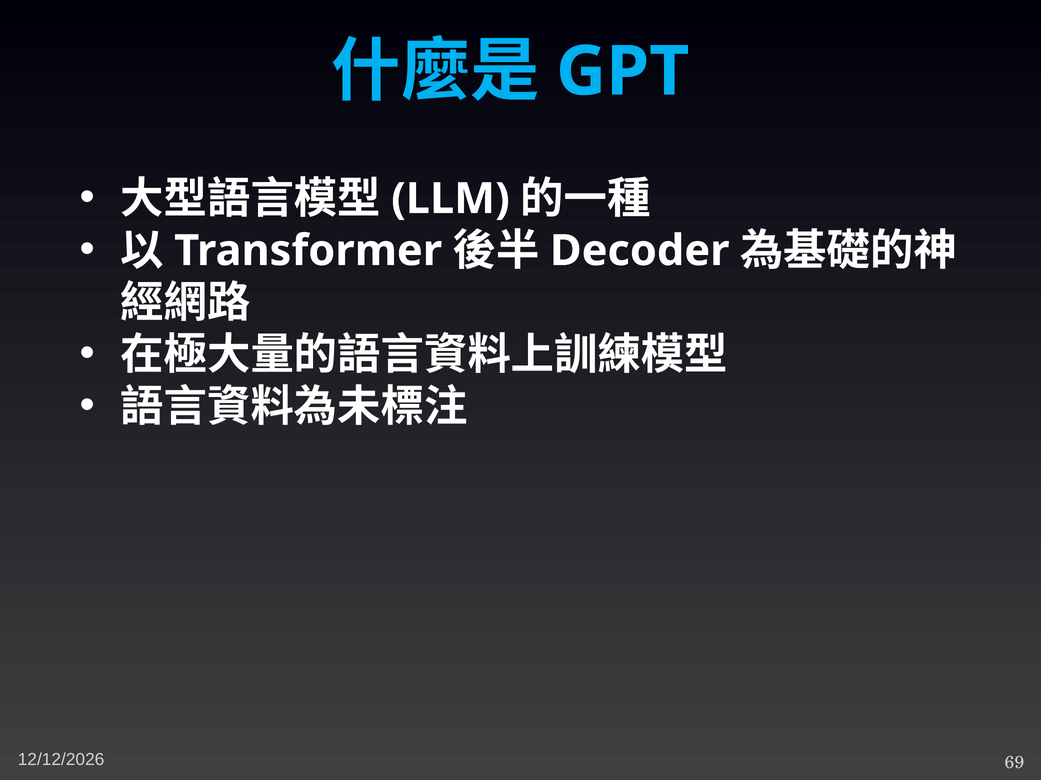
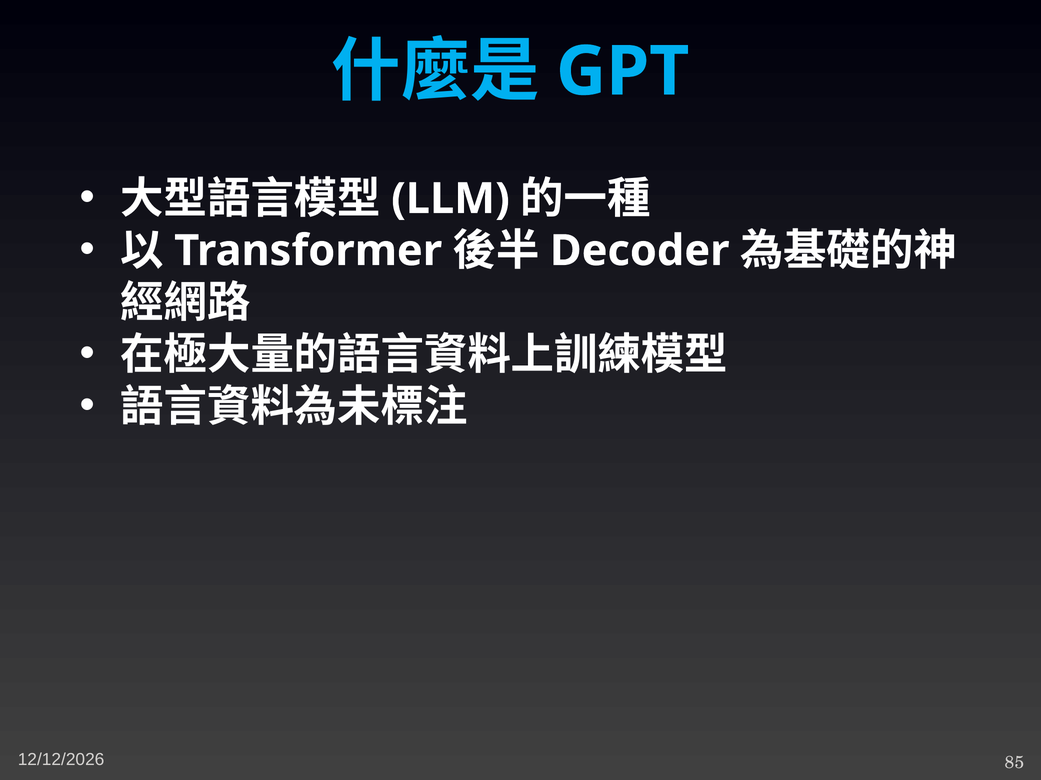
69: 69 -> 85
